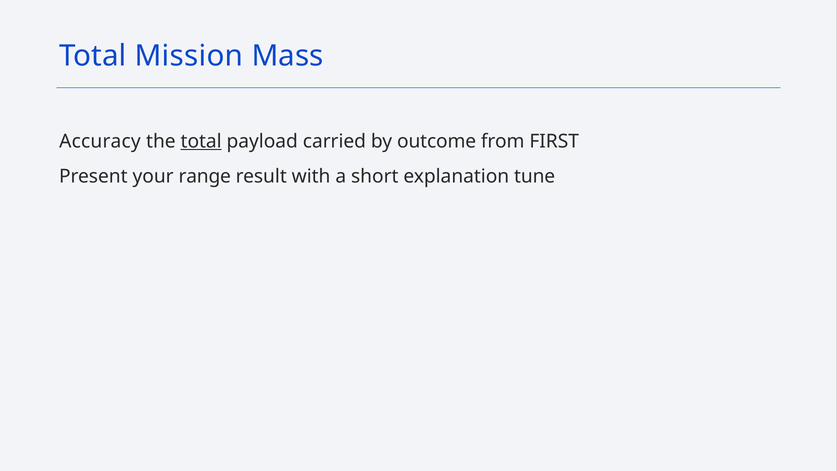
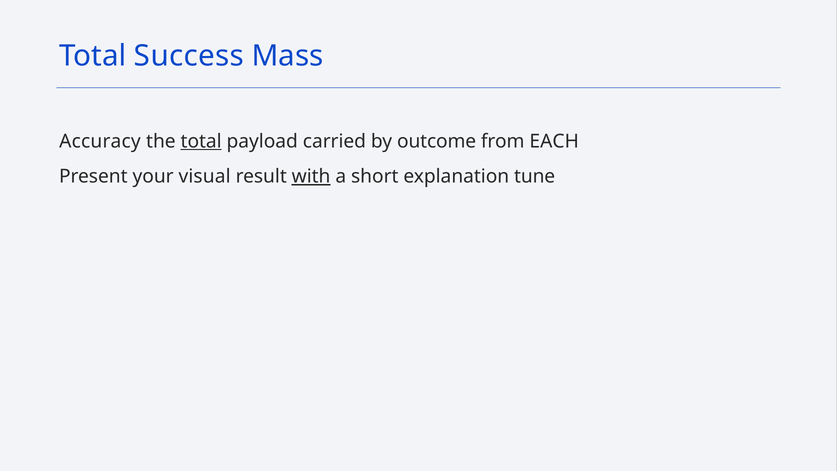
Mission: Mission -> Success
FIRST: FIRST -> EACH
range: range -> visual
with underline: none -> present
